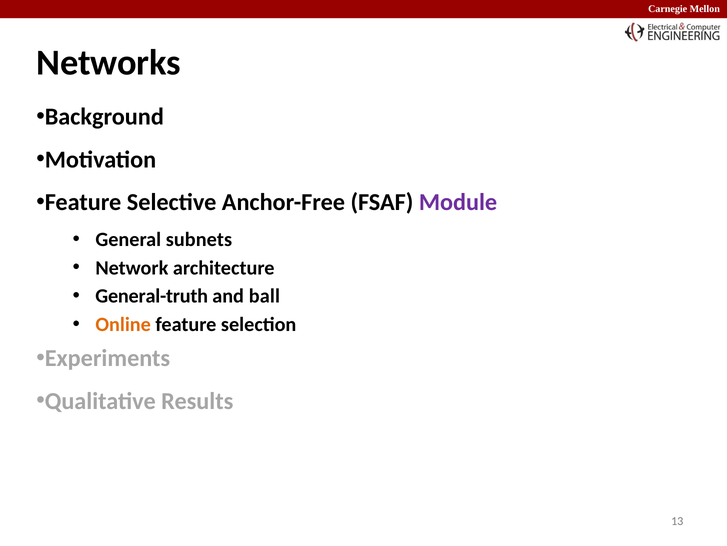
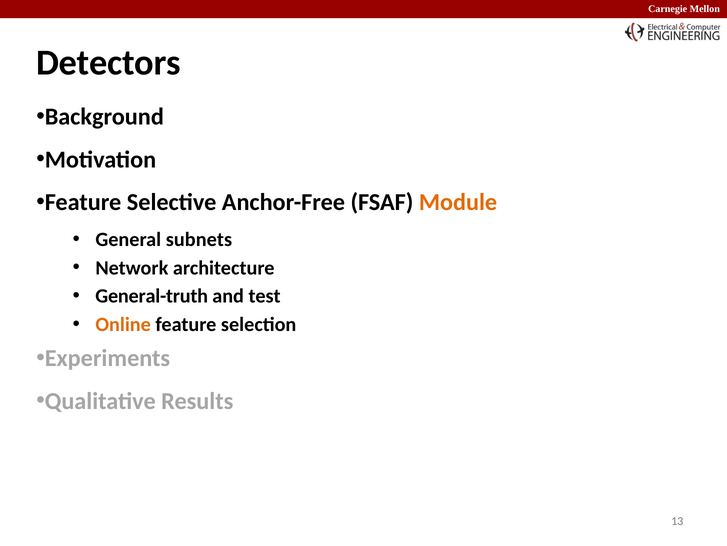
Networks: Networks -> Detectors
Module colour: purple -> orange
ball: ball -> test
